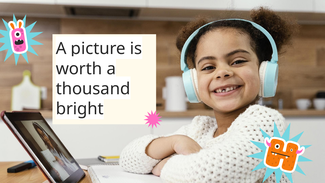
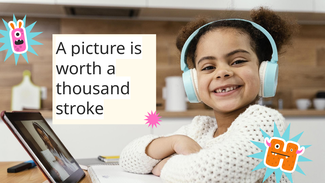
bright: bright -> stroke
